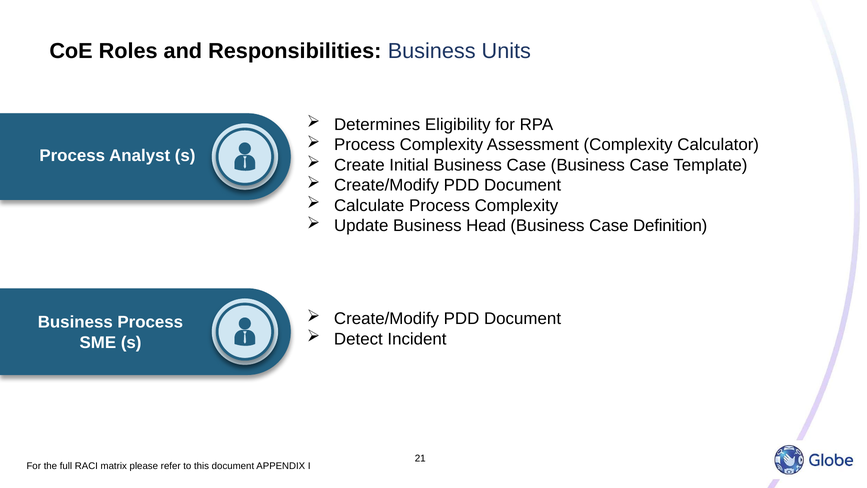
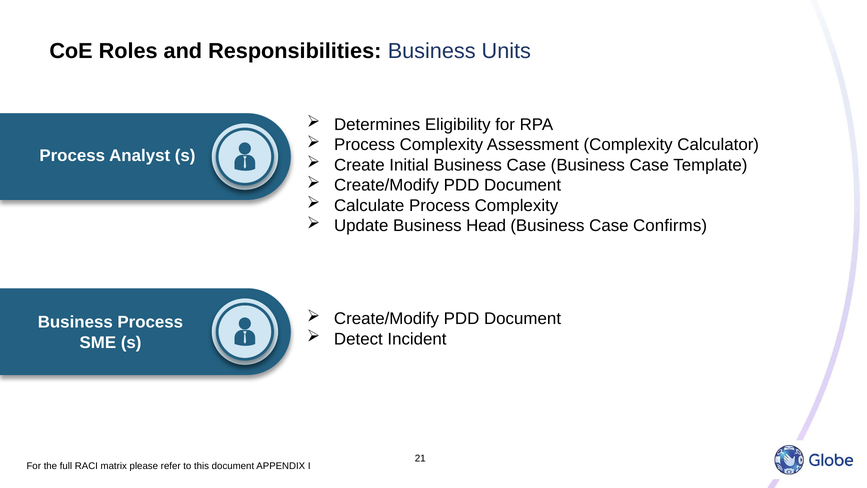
Definition: Definition -> Confirms
